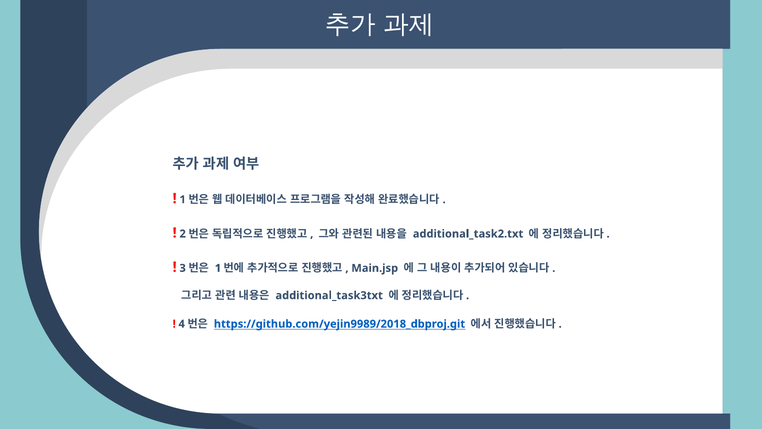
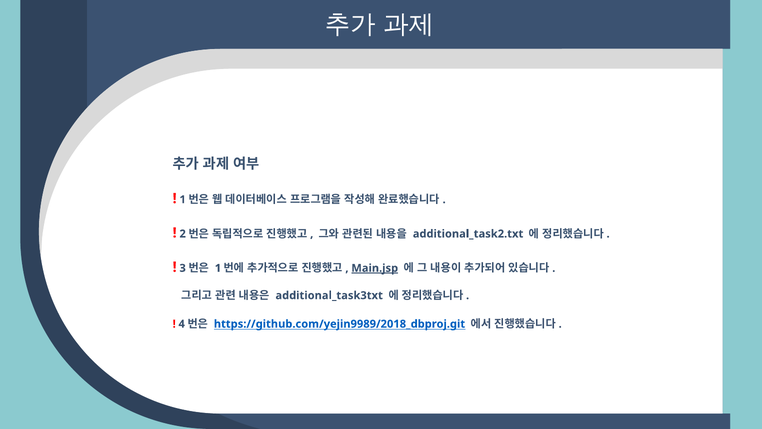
Main.jsp underline: none -> present
